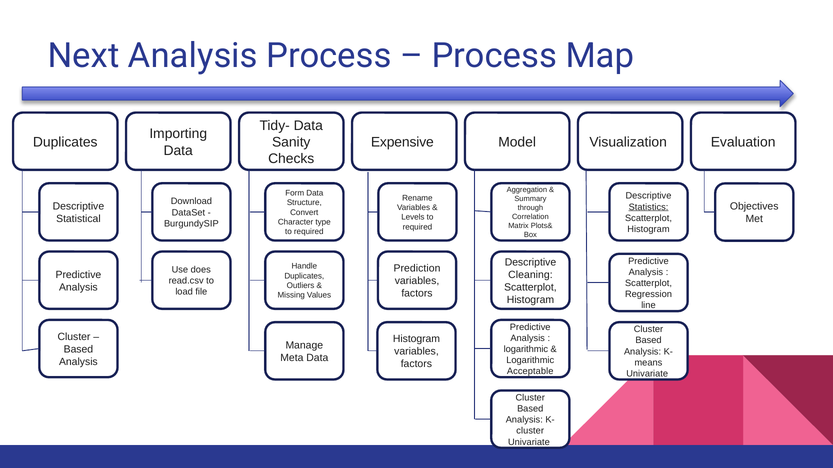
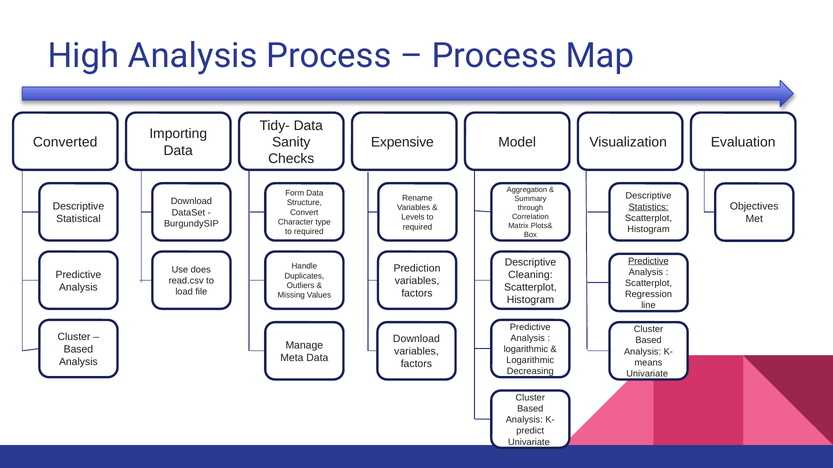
Next: Next -> High
Duplicates at (65, 142): Duplicates -> Converted
Predictive at (648, 261) underline: none -> present
Histogram at (417, 339): Histogram -> Download
Acceptable: Acceptable -> Decreasing
cluster at (530, 431): cluster -> predict
